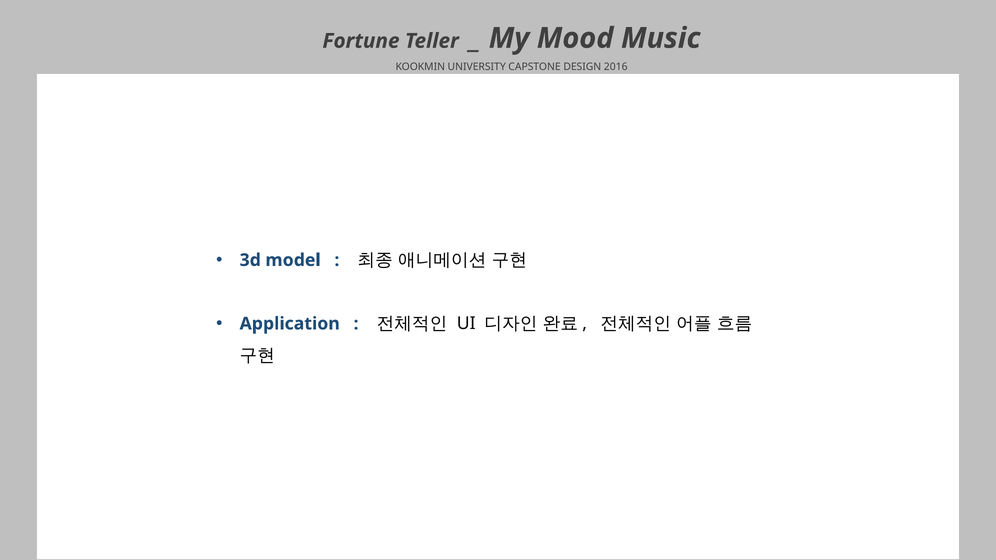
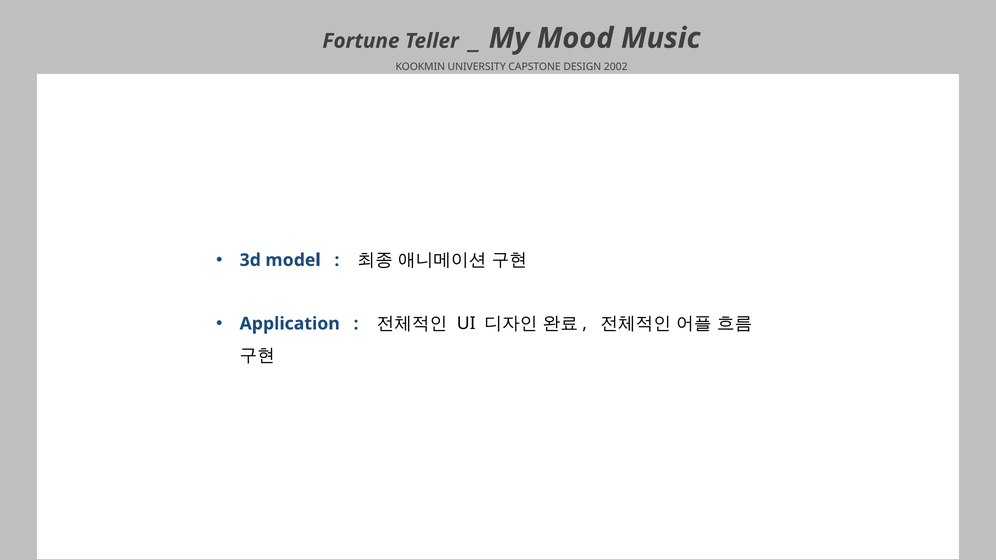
2016: 2016 -> 2002
